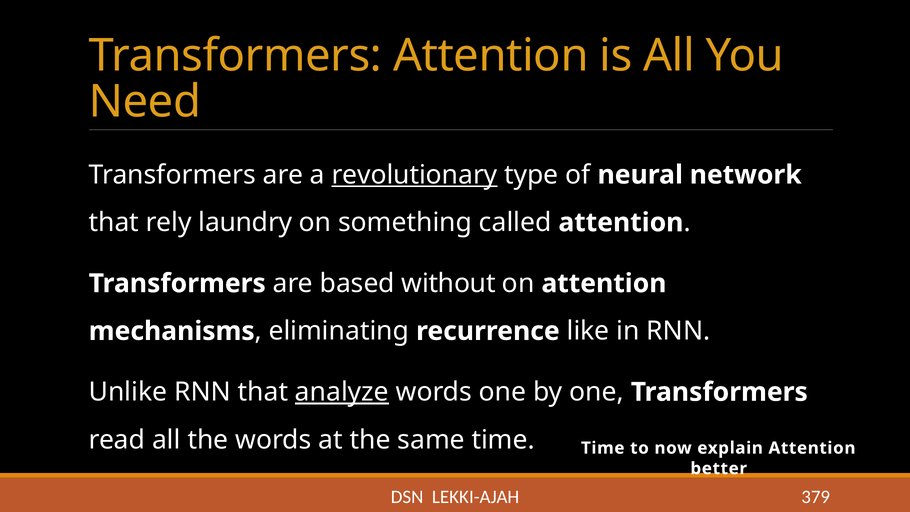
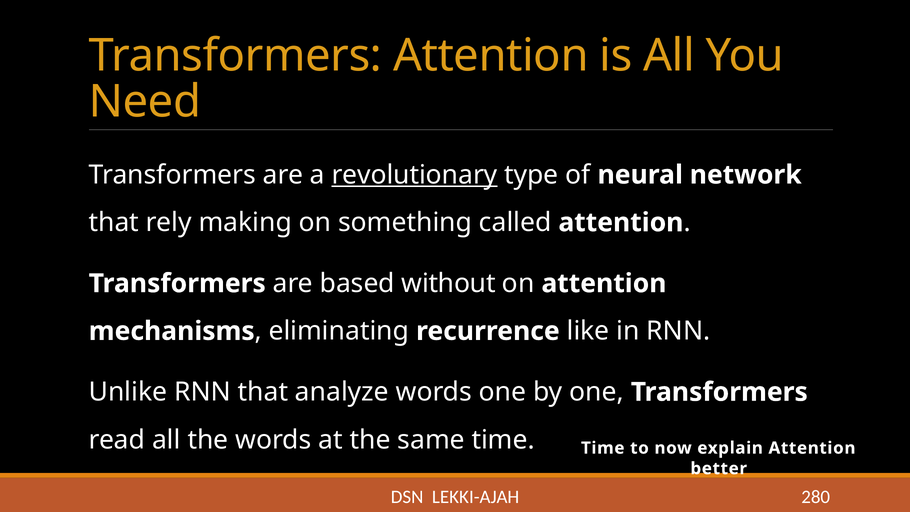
laundry: laundry -> making
analyze underline: present -> none
379: 379 -> 280
